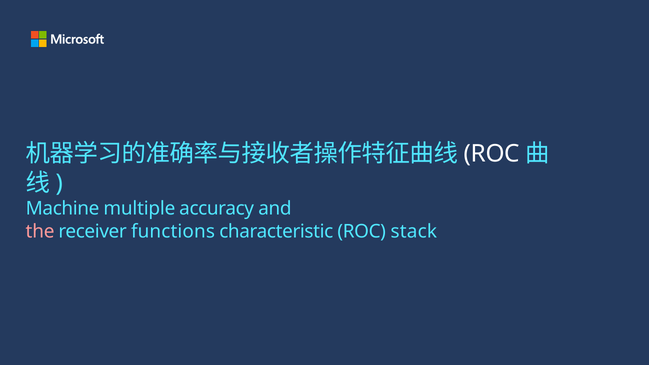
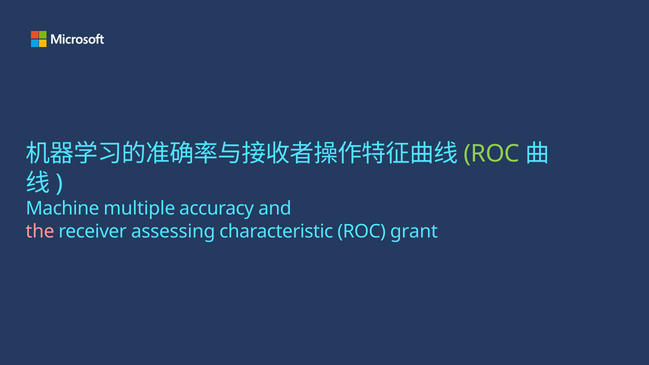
ROC at (492, 154) colour: white -> light green
functions: functions -> assessing
stack: stack -> grant
